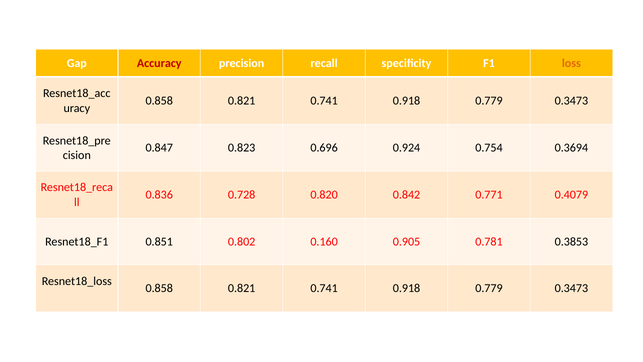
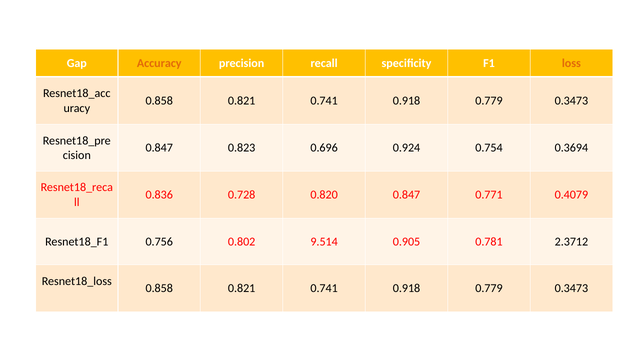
Accuracy colour: red -> orange
0.820 0.842: 0.842 -> 0.847
0.851: 0.851 -> 0.756
0.160: 0.160 -> 9.514
0.3853: 0.3853 -> 2.3712
